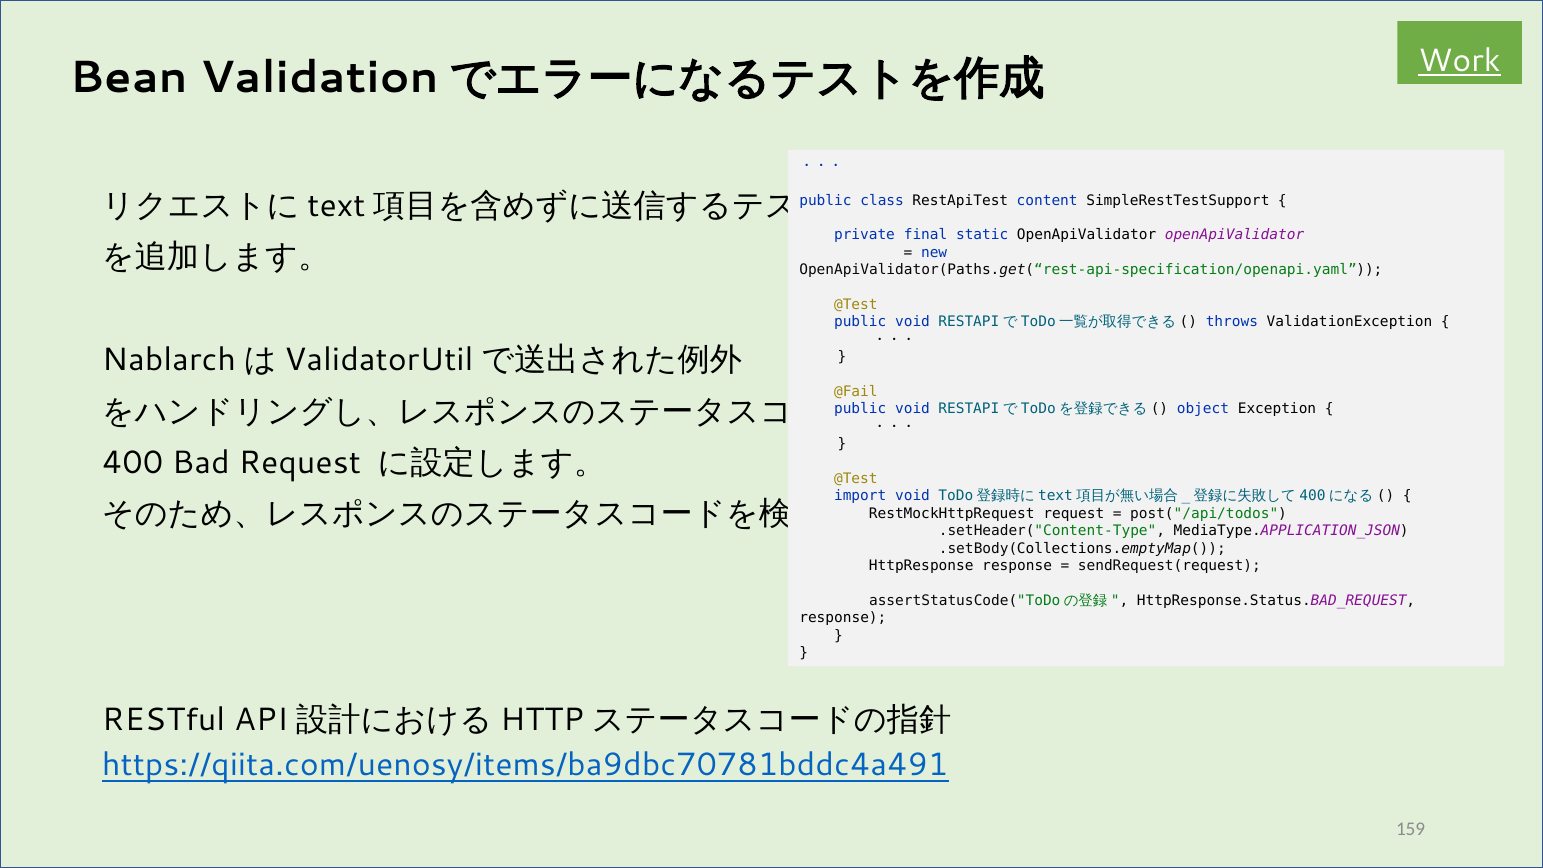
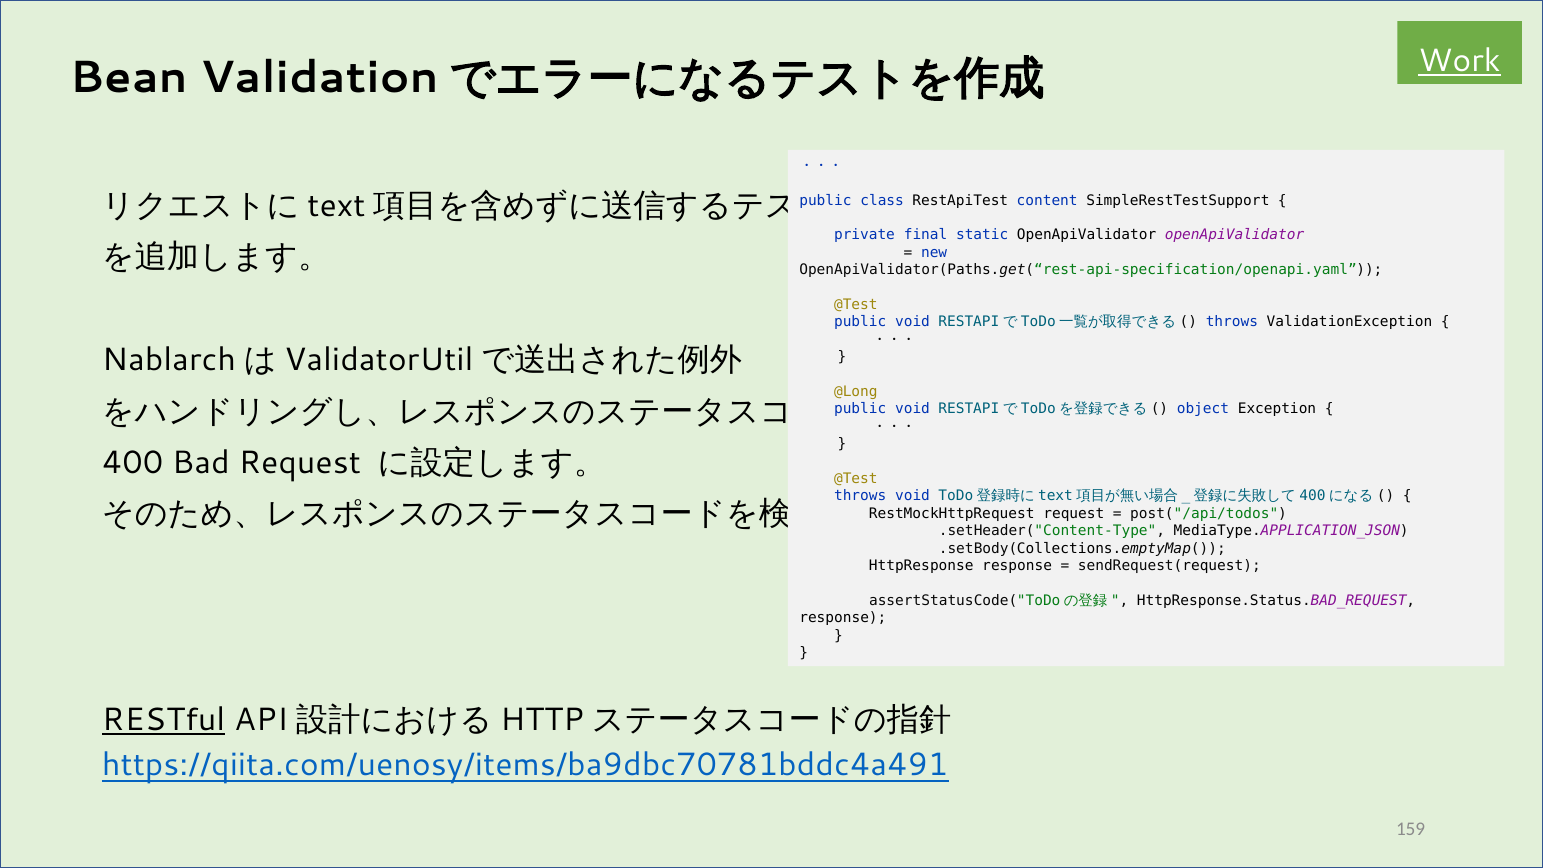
@Fail: @Fail -> @Long
import at (860, 496): import -> throws
RESTful underline: none -> present
